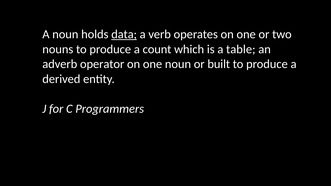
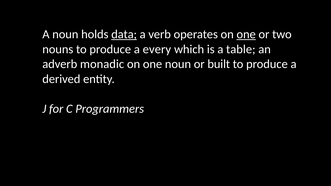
one at (246, 34) underline: none -> present
count: count -> every
operator: operator -> monadic
